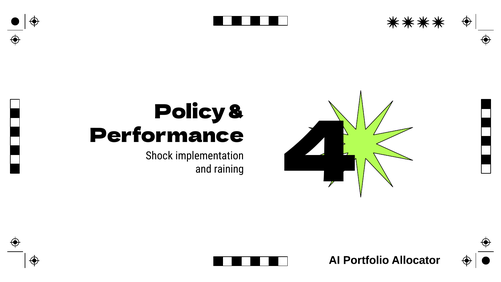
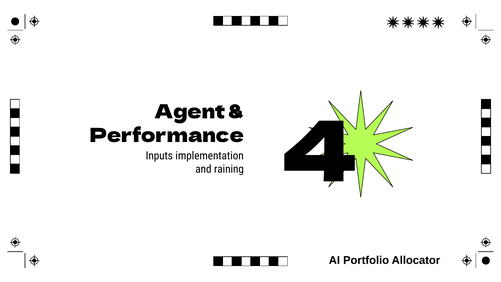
Policy: Policy -> Agent
Shock: Shock -> Inputs
